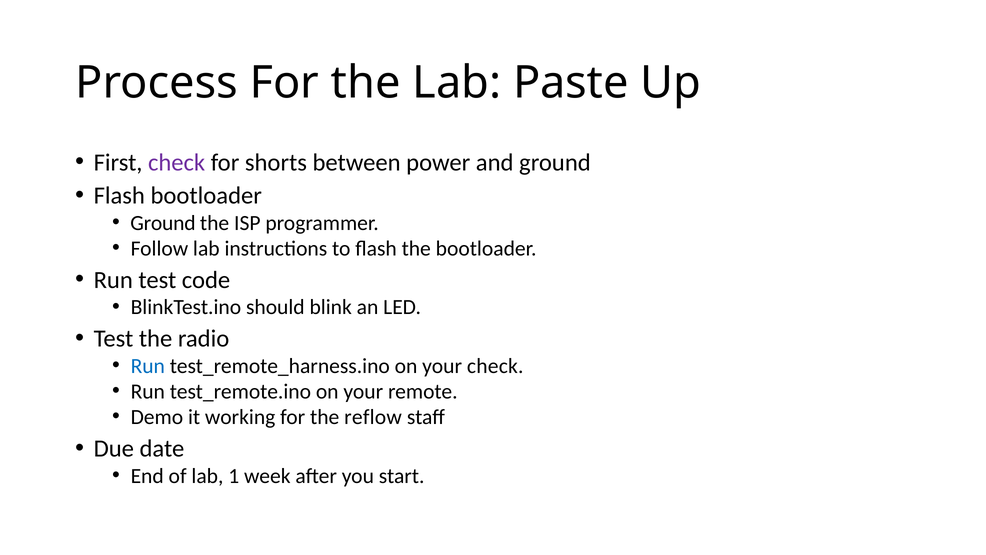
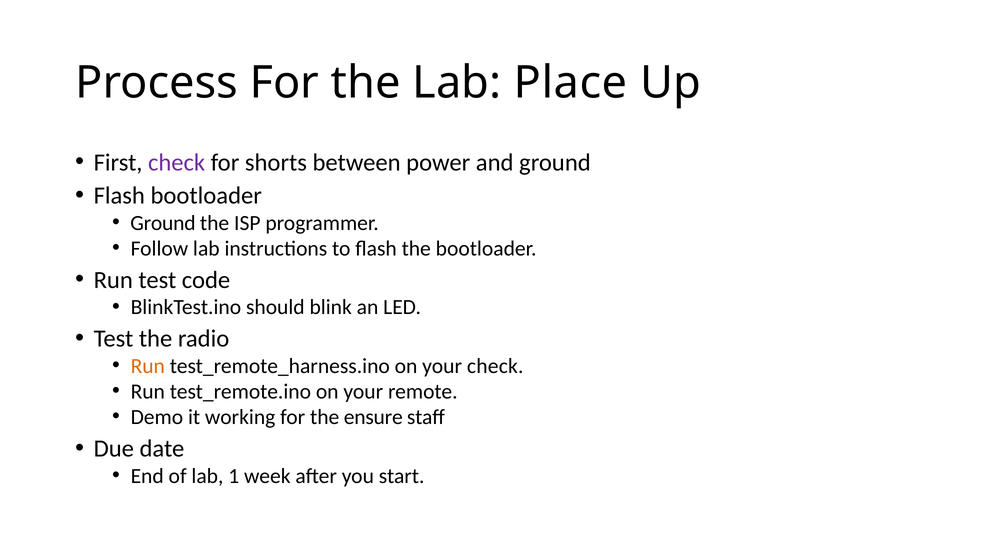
Paste: Paste -> Place
Run at (148, 366) colour: blue -> orange
reflow: reflow -> ensure
